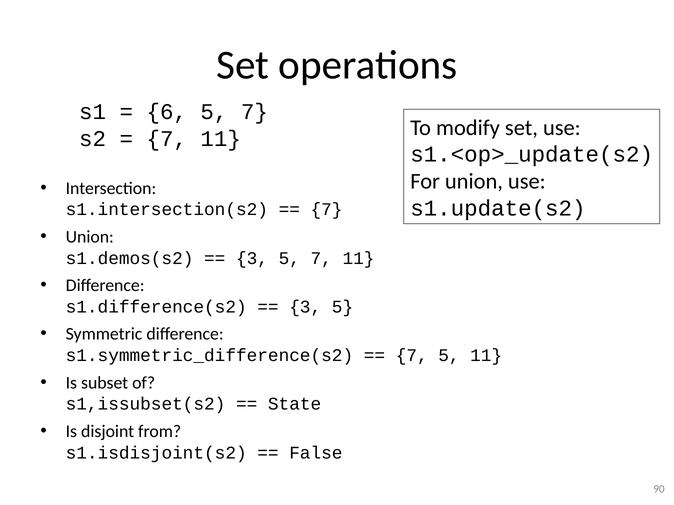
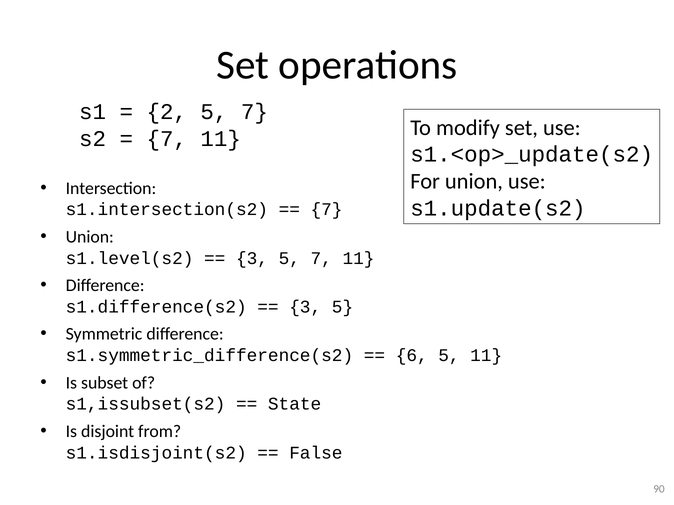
6: 6 -> 2
s1.demos(s2: s1.demos(s2 -> s1.level(s2
7 at (412, 356): 7 -> 6
